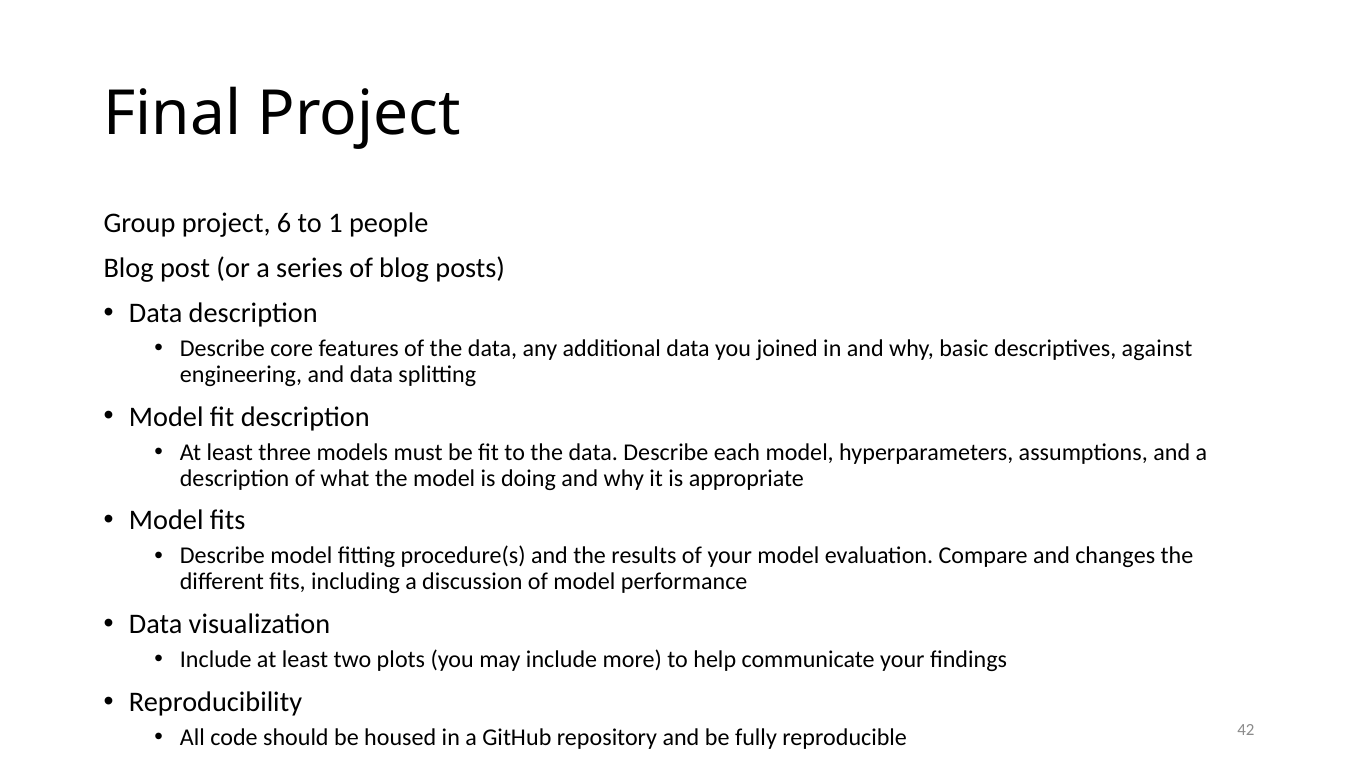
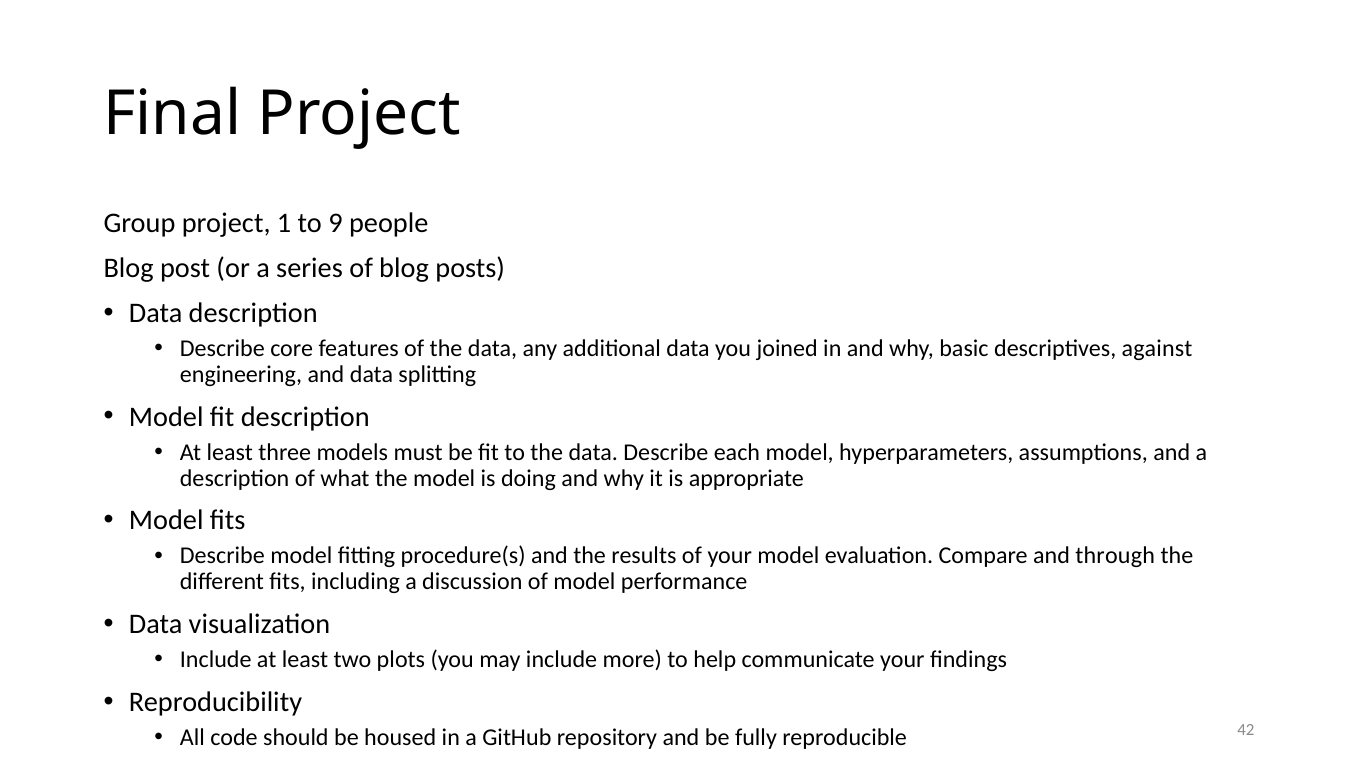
6: 6 -> 1
1: 1 -> 9
changes: changes -> through
